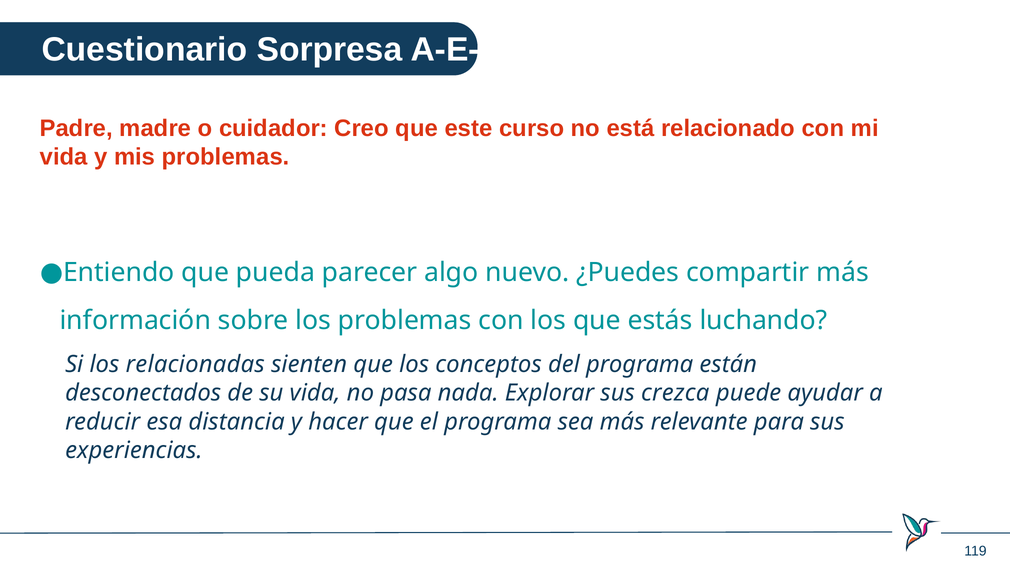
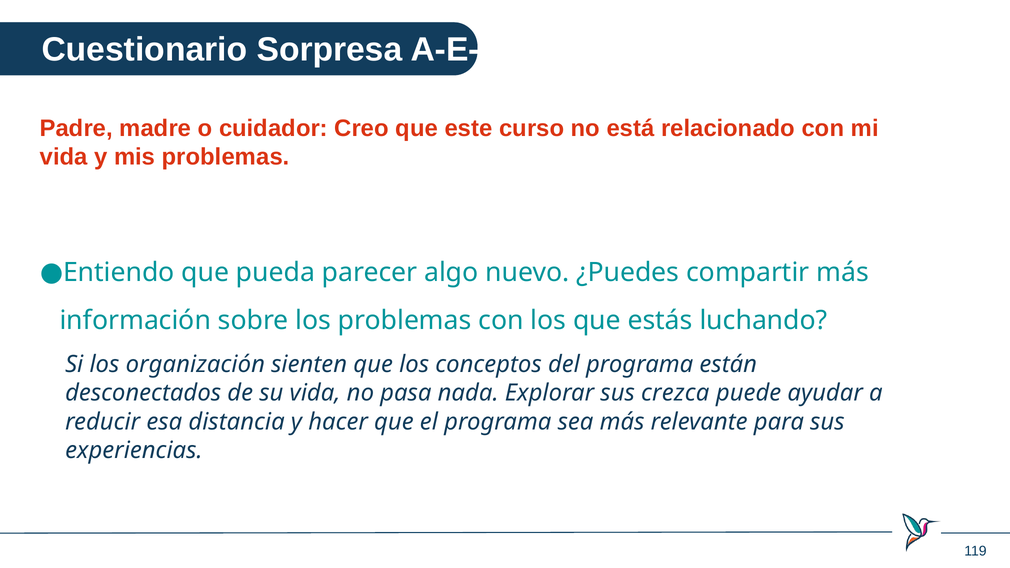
relacionadas: relacionadas -> organización
